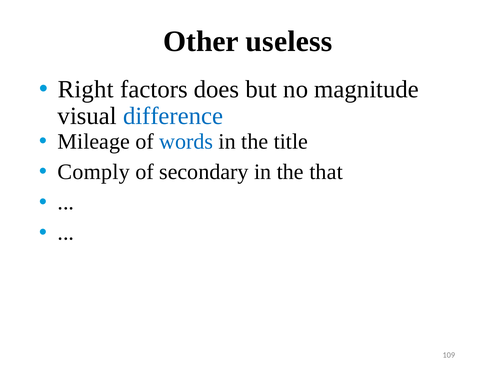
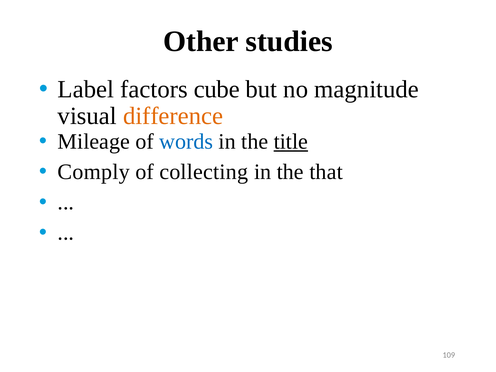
useless: useless -> studies
Right: Right -> Label
does: does -> cube
difference colour: blue -> orange
title underline: none -> present
secondary: secondary -> collecting
